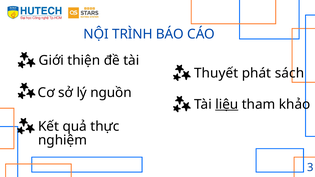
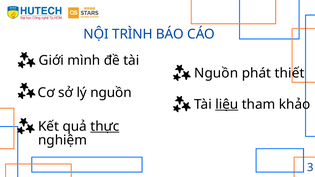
thiện: thiện -> mình
Thuyết at (216, 73): Thuyết -> Nguồn
sách: sách -> thiết
thực underline: none -> present
